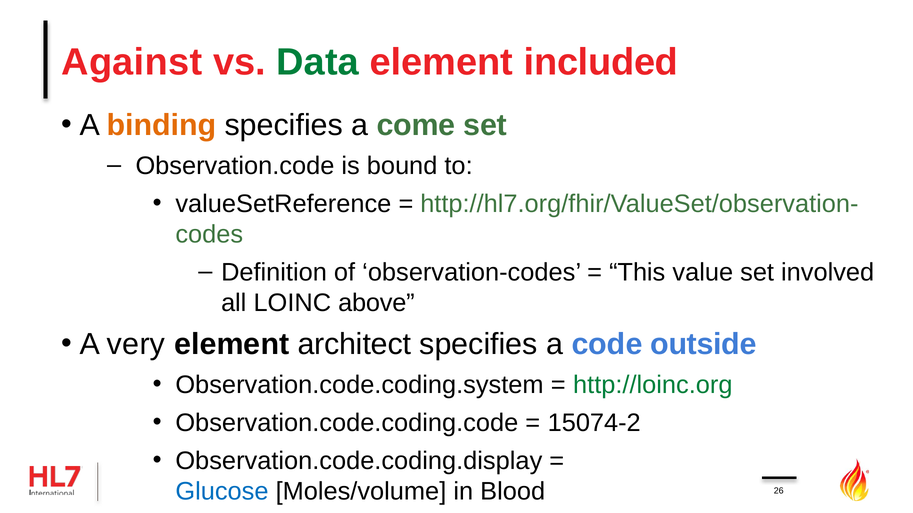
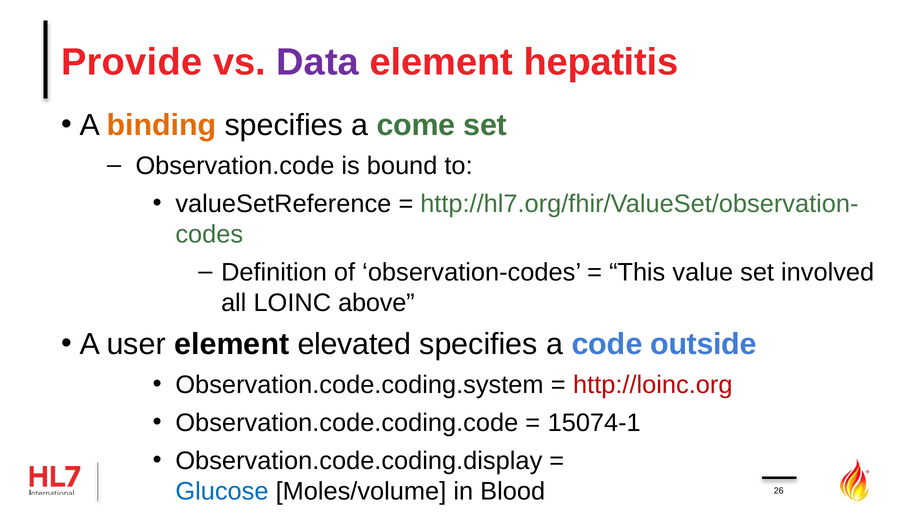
Against: Against -> Provide
Data colour: green -> purple
included: included -> hepatitis
very: very -> user
architect: architect -> elevated
http://loinc.org colour: green -> red
15074-2: 15074-2 -> 15074-1
